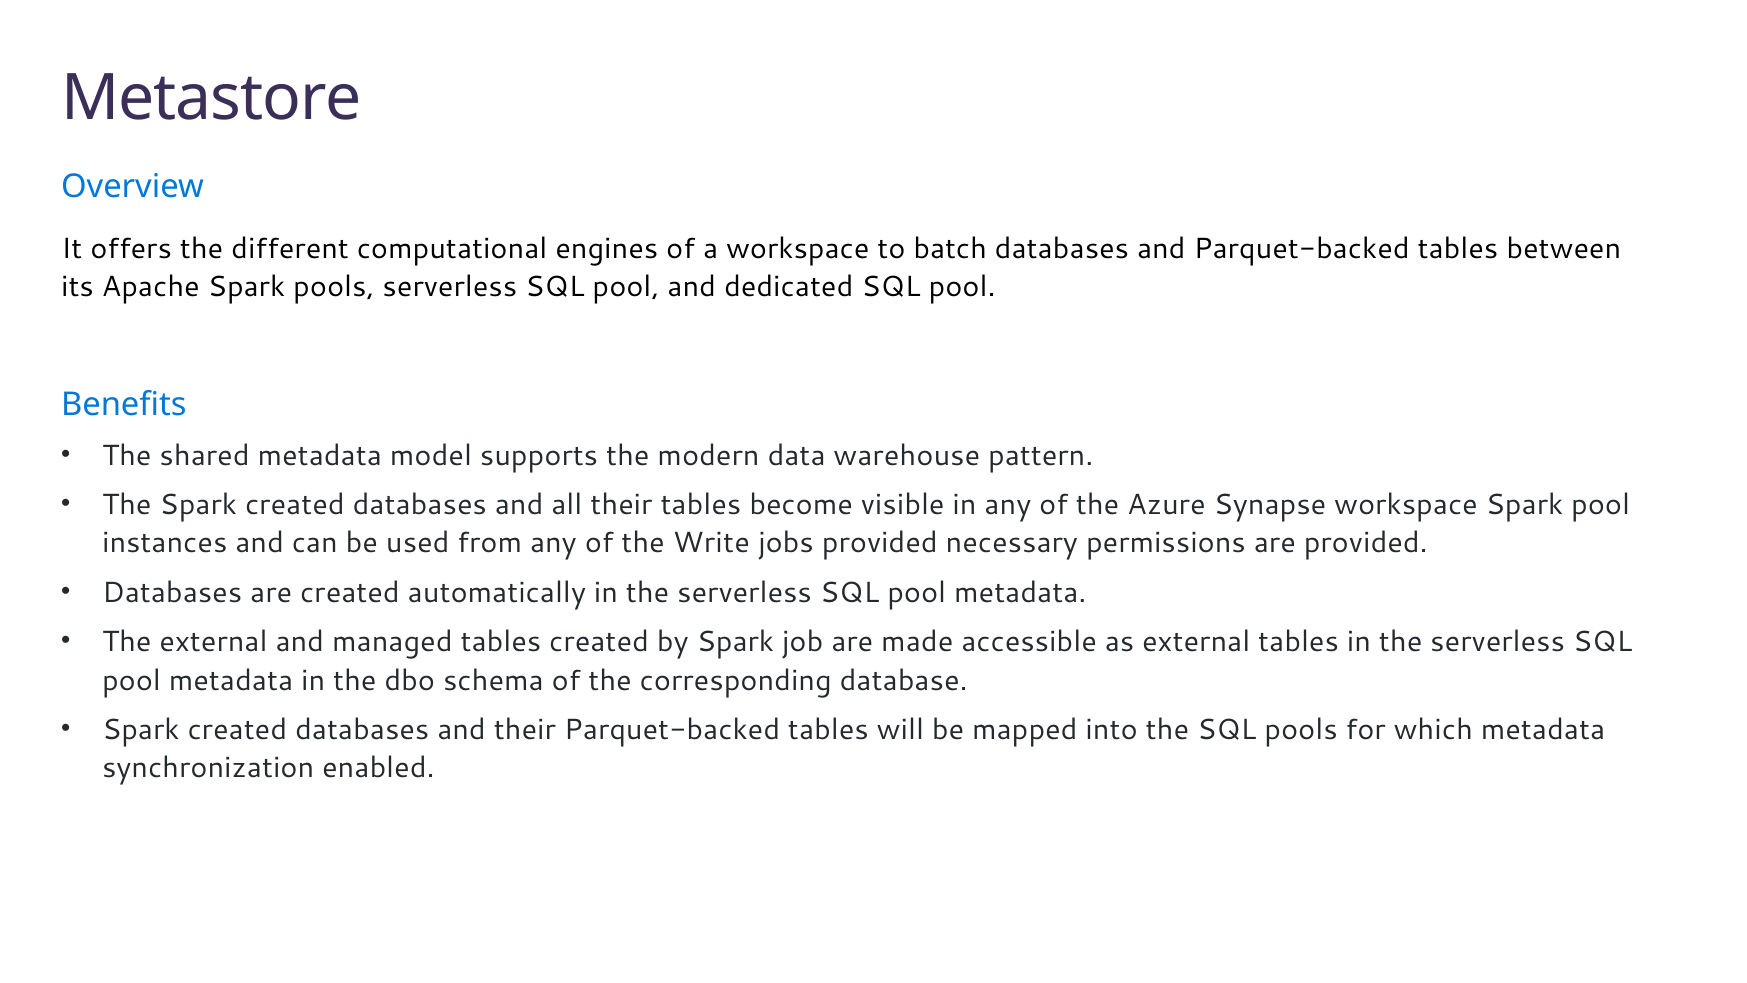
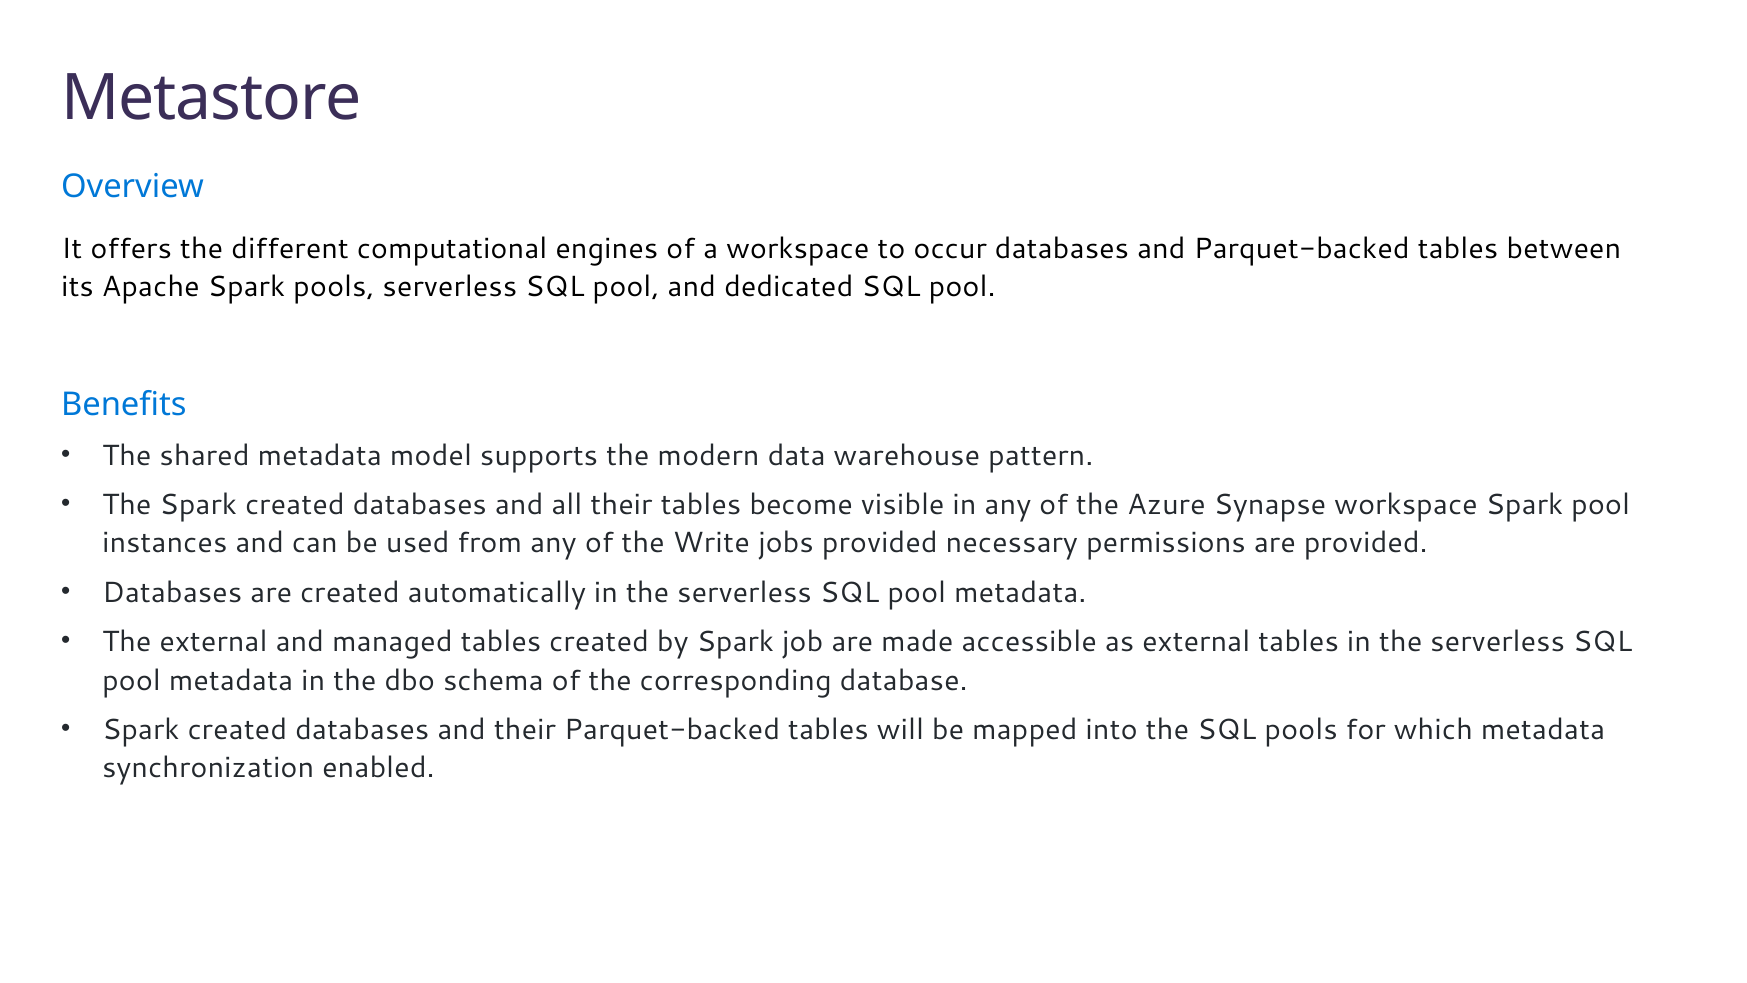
batch: batch -> occur
